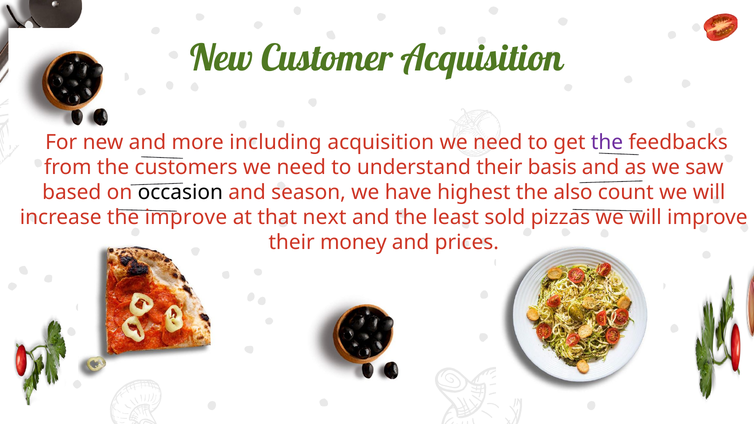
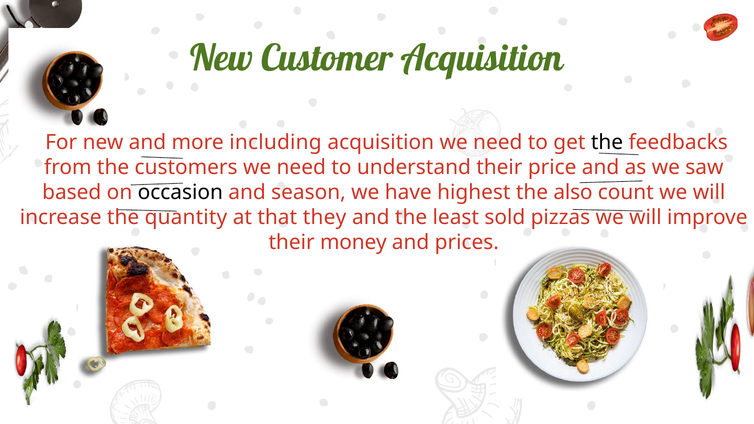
the at (607, 142) colour: purple -> black
basis: basis -> price
the improve: improve -> quantity
next: next -> they
